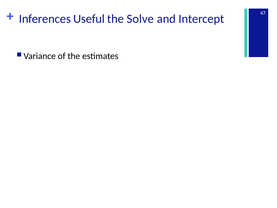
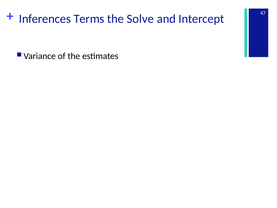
Useful: Useful -> Terms
